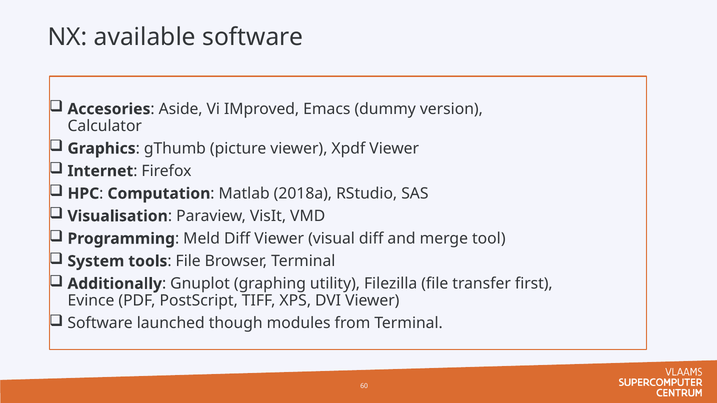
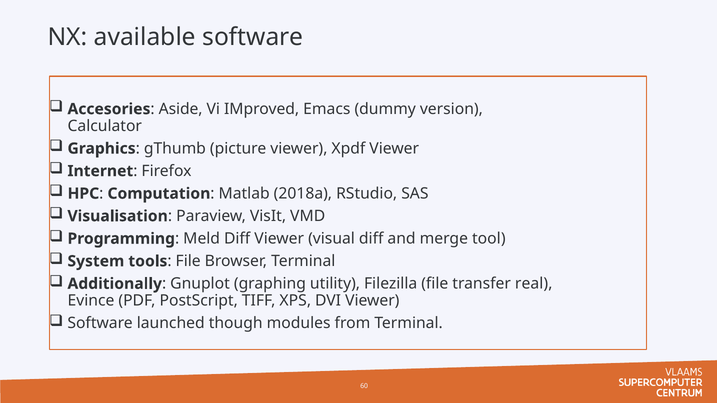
first: first -> real
